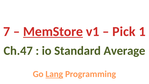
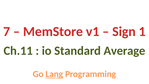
MemStore underline: present -> none
Pick: Pick -> Sign
Ch.47: Ch.47 -> Ch.11
